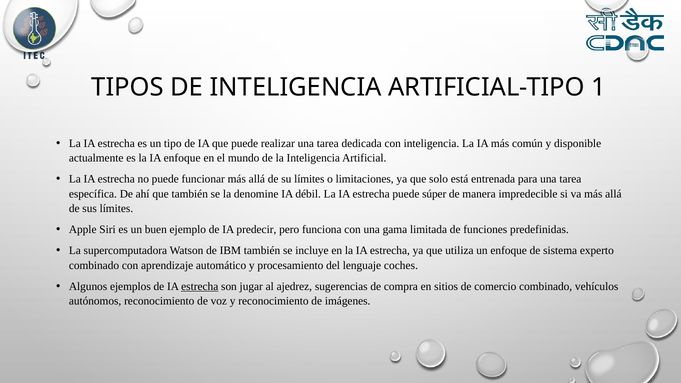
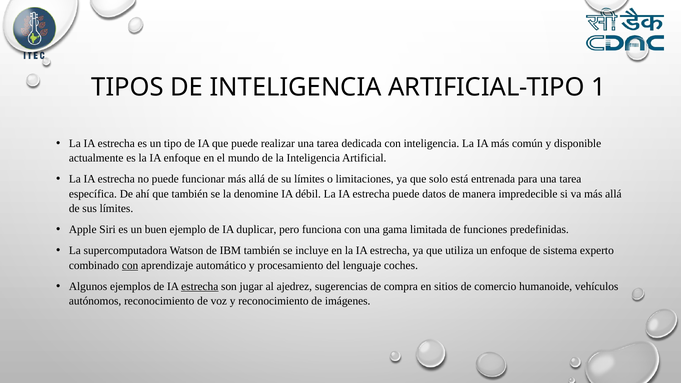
súper: súper -> datos
predecir: predecir -> duplicar
con at (130, 265) underline: none -> present
comercio combinado: combinado -> humanoide
